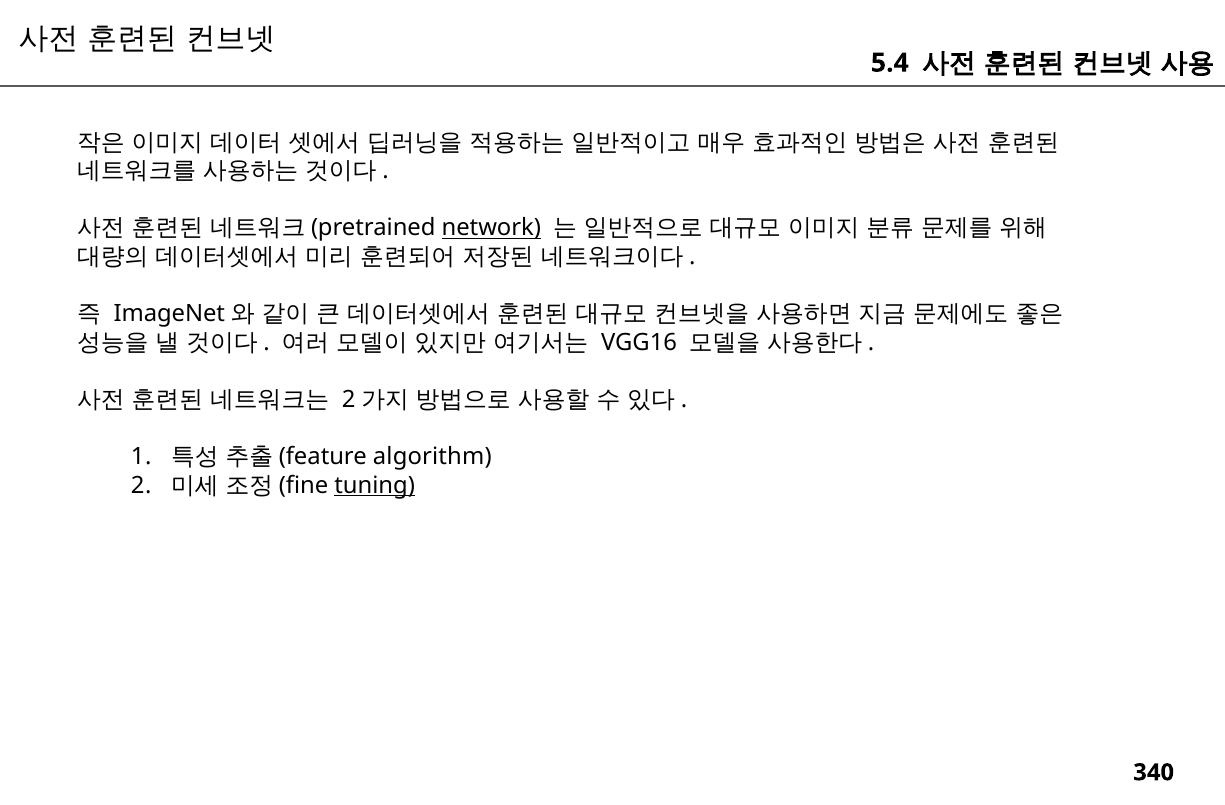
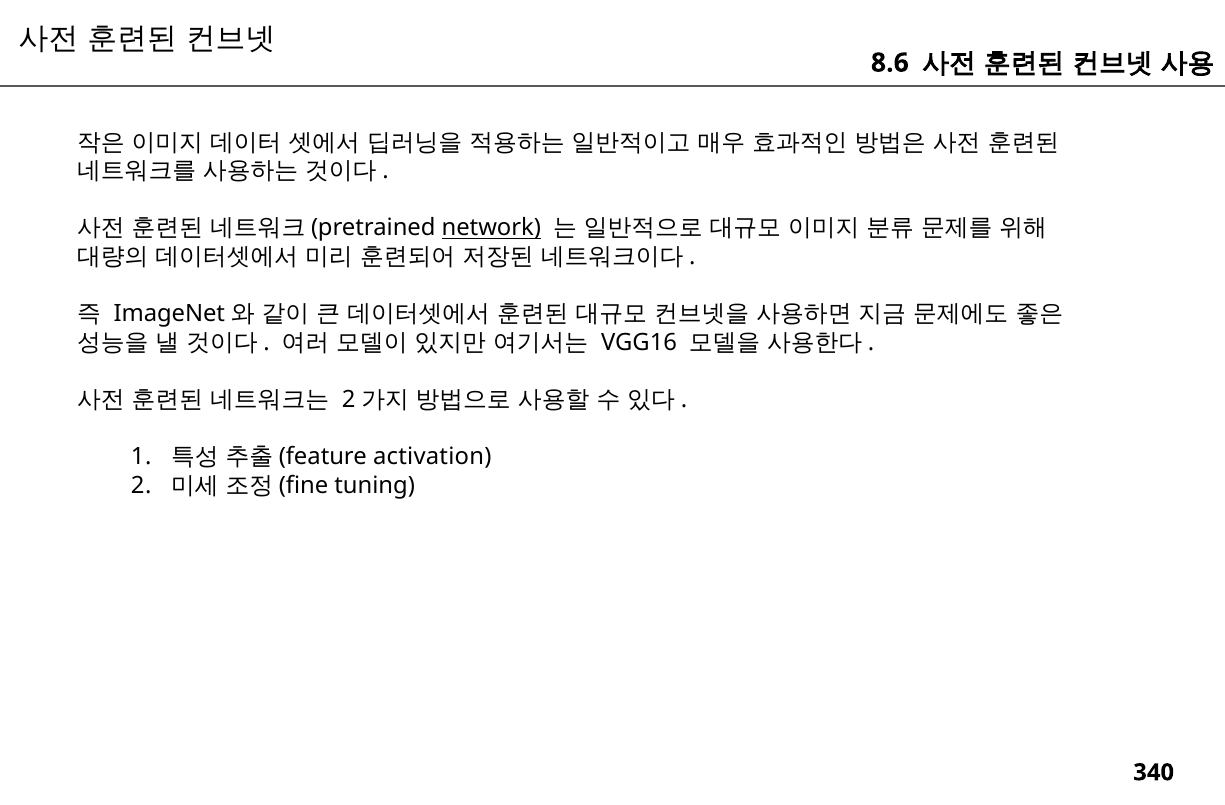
5.4: 5.4 -> 8.6
algorithm: algorithm -> activation
tuning underline: present -> none
